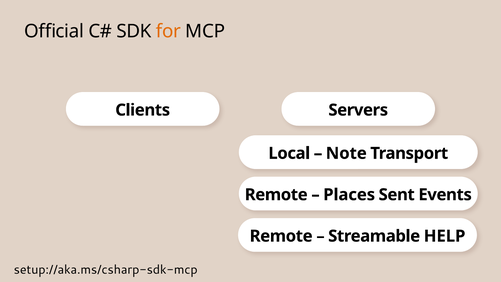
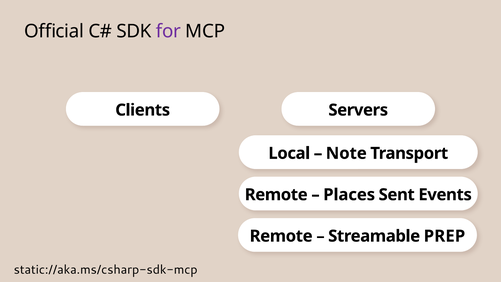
for colour: orange -> purple
HELP: HELP -> PREP
setup://aka.ms/csharp-sdk-mcp: setup://aka.ms/csharp-sdk-mcp -> static://aka.ms/csharp-sdk-mcp
